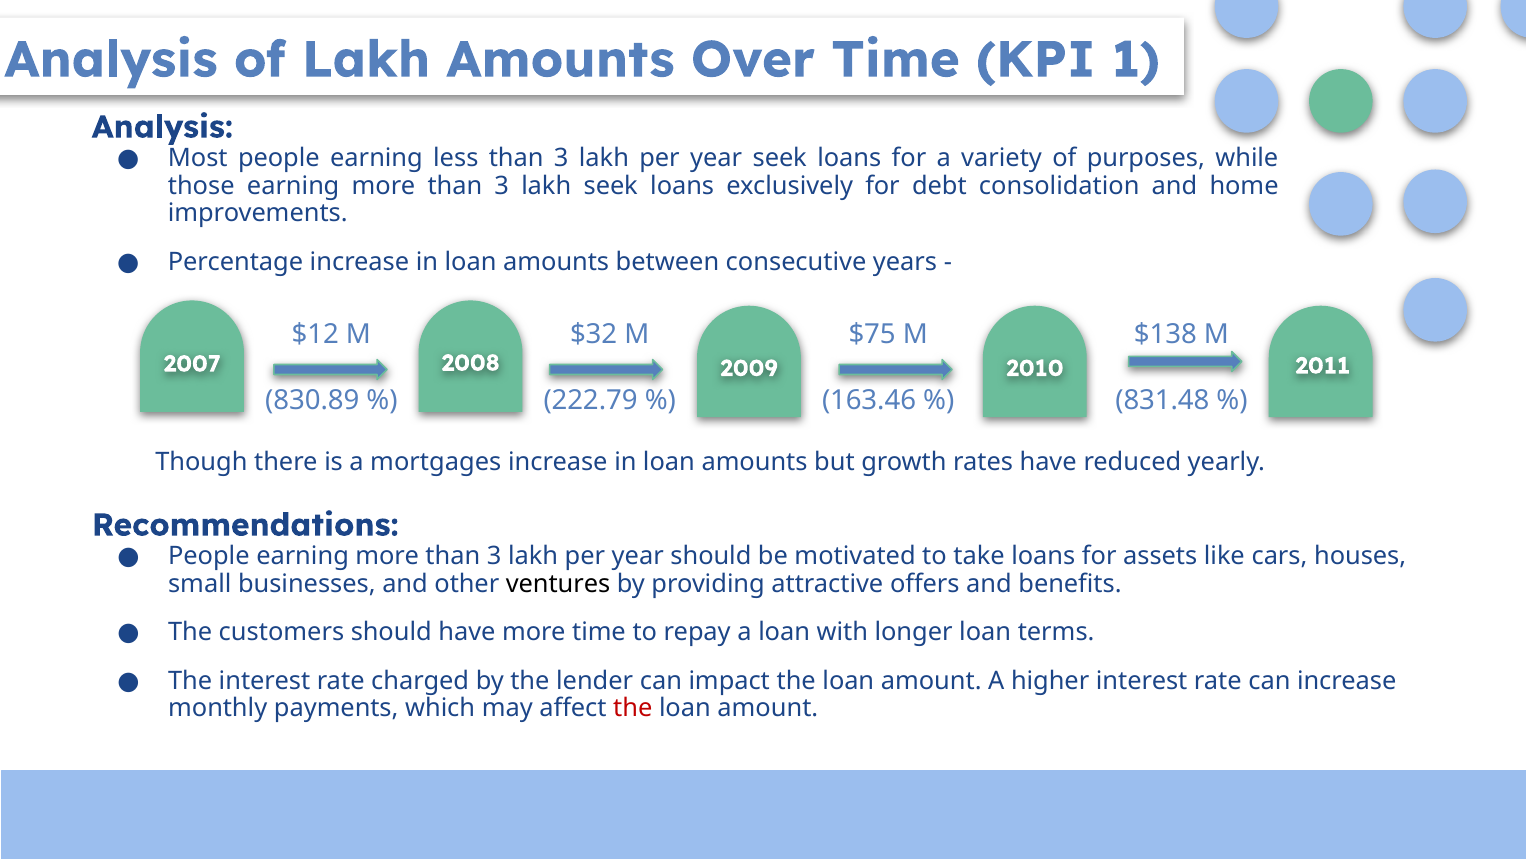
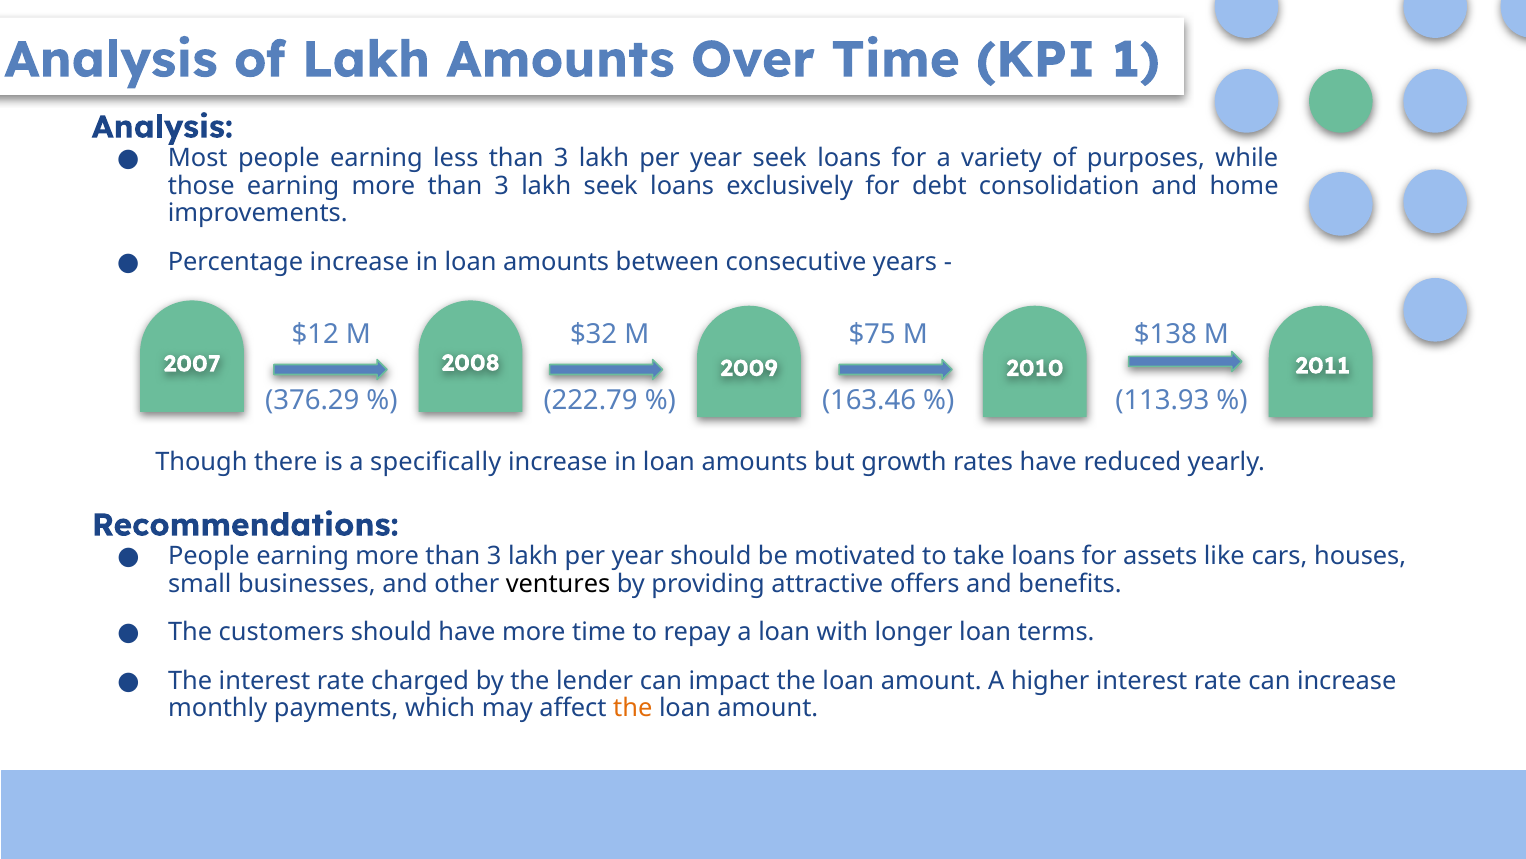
830.89: 830.89 -> 376.29
831.48: 831.48 -> 113.93
mortgages: mortgages -> specifically
the at (633, 708) colour: red -> orange
